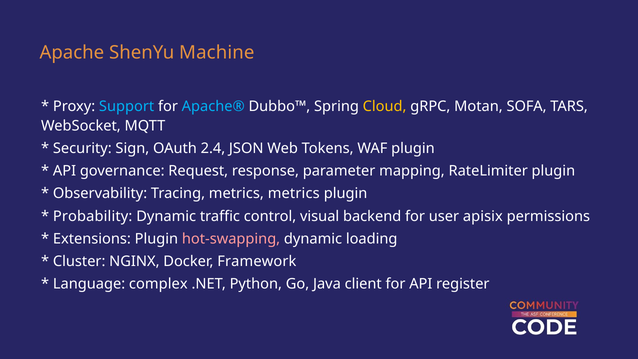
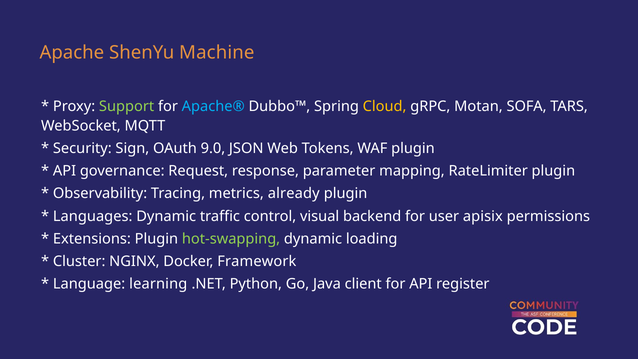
Support colour: light blue -> light green
2.4: 2.4 -> 9.0
metrics metrics: metrics -> already
Probability: Probability -> Languages
hot-swapping colour: pink -> light green
complex: complex -> learning
